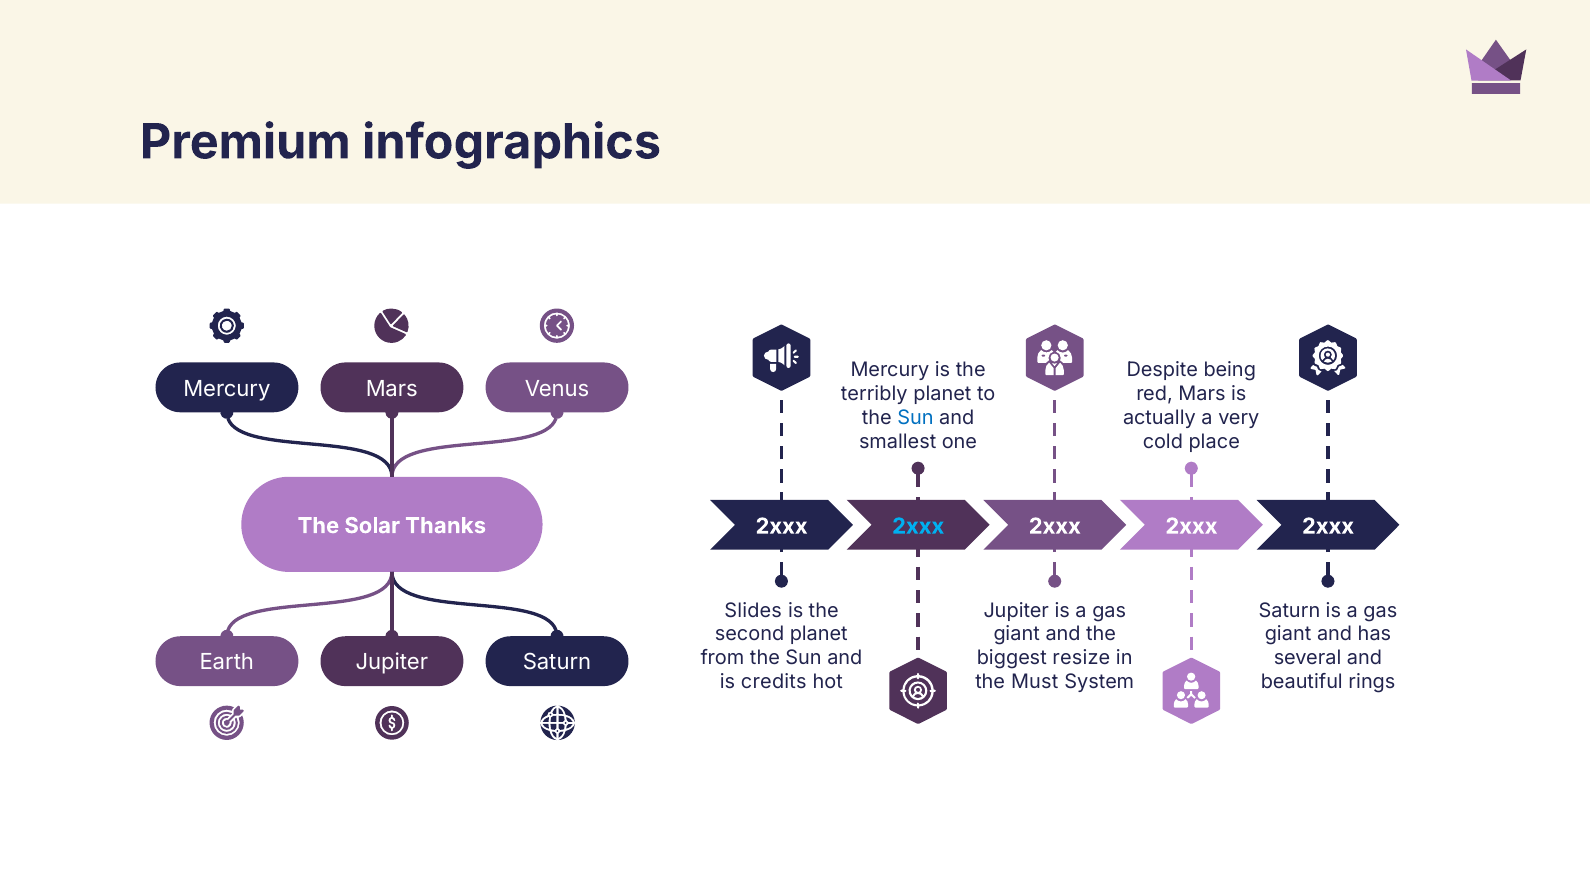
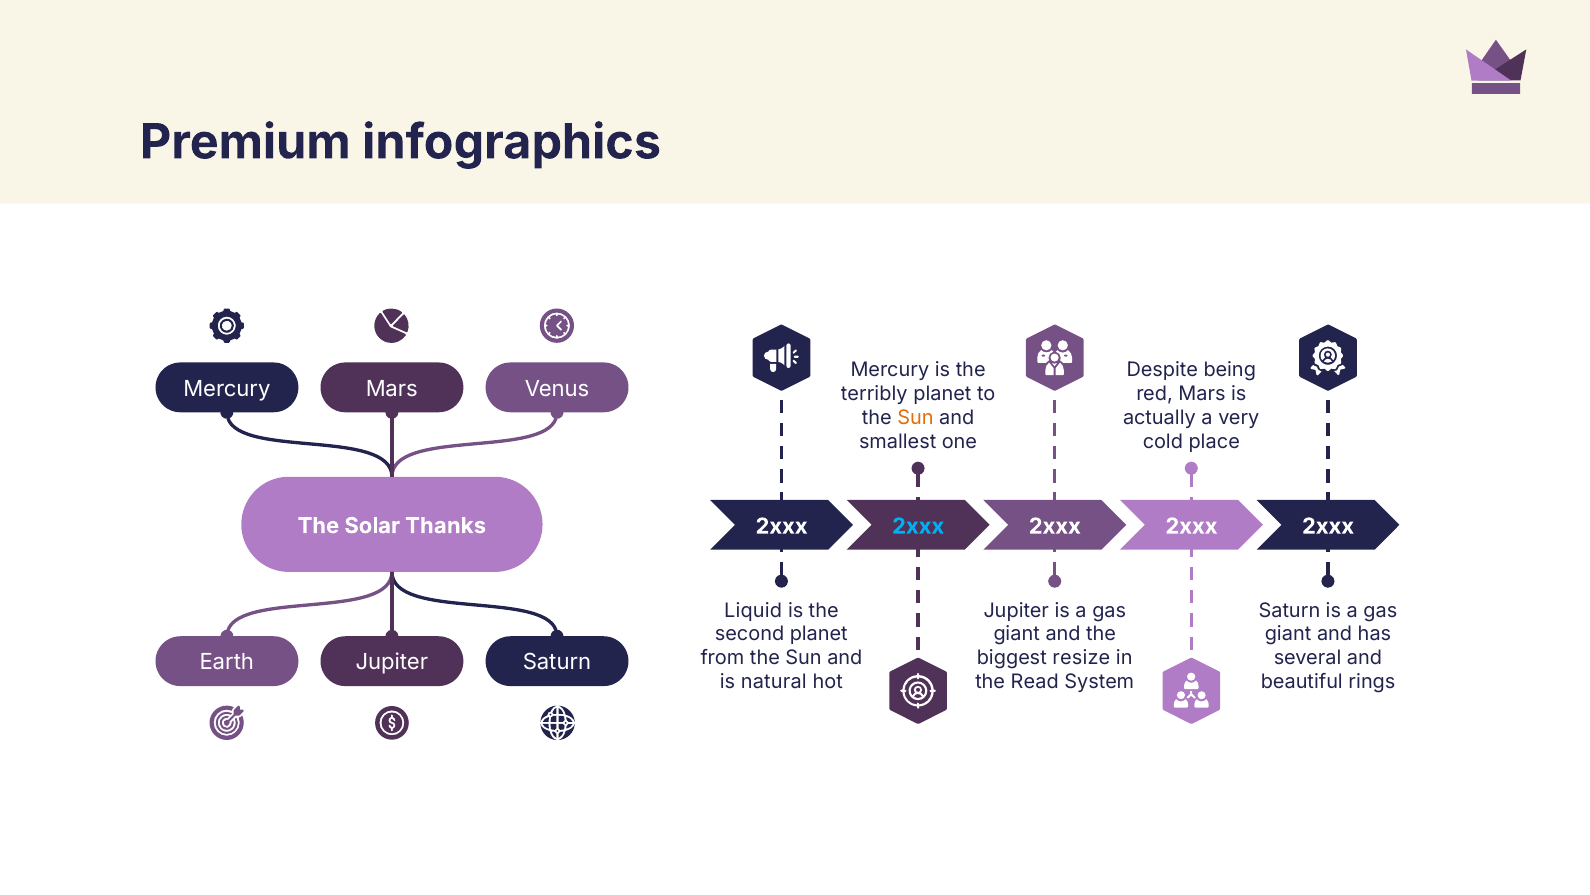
Sun at (915, 418) colour: blue -> orange
Slides: Slides -> Liquid
credits: credits -> natural
Must: Must -> Read
